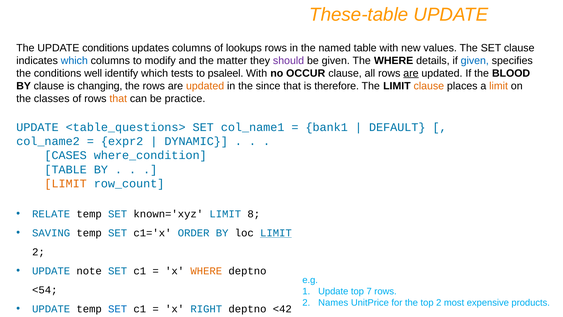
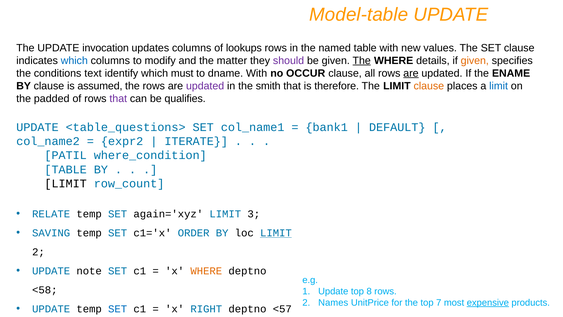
These-table: These-table -> Model-table
UPDATE conditions: conditions -> invocation
The at (362, 61) underline: none -> present
given at (475, 61) colour: blue -> orange
well: well -> text
tests: tests -> must
psaleel: psaleel -> dname
BLOOD: BLOOD -> ENAME
changing: changing -> assumed
updated at (205, 86) colour: orange -> purple
since: since -> smith
limit at (499, 86) colour: orange -> blue
classes: classes -> padded
that at (118, 99) colour: orange -> purple
practice: practice -> qualifies
DYNAMIC: DYNAMIC -> ITERATE
CASES: CASES -> PATIL
LIMIT at (66, 183) colour: orange -> black
known='xyz: known='xyz -> again='xyz
8: 8 -> 3
<54: <54 -> <58
7: 7 -> 8
top 2: 2 -> 7
expensive underline: none -> present
<42: <42 -> <57
